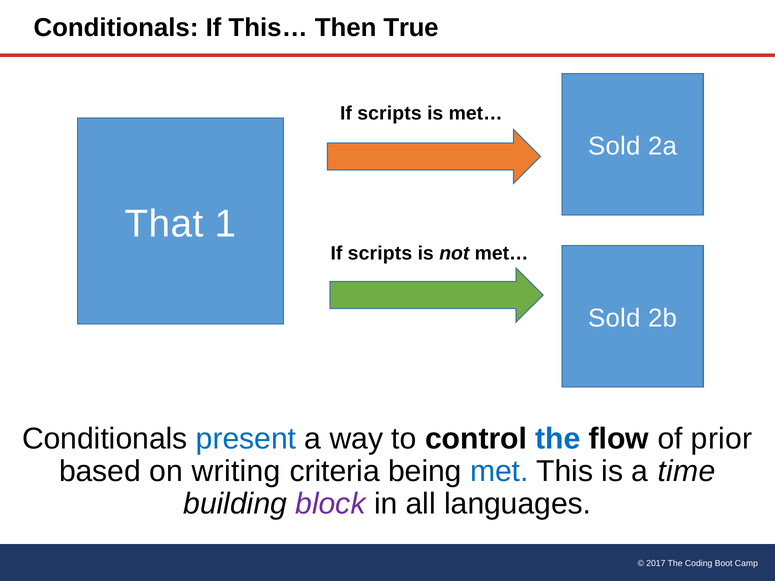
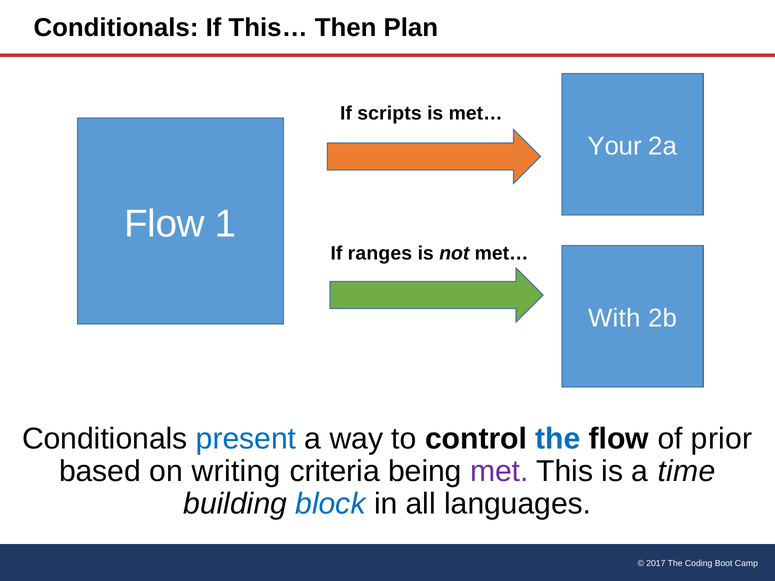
True: True -> Plan
Sold at (614, 146): Sold -> Your
That at (164, 224): That -> Flow
scripts at (380, 254): scripts -> ranges
Sold at (614, 318): Sold -> With
met colour: blue -> purple
block colour: purple -> blue
